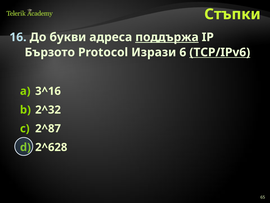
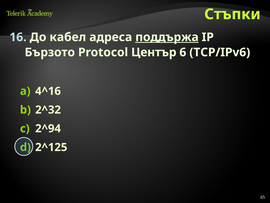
букви: букви -> кабел
Изрази: Изрази -> Център
TCP/IPv6 underline: present -> none
3^16: 3^16 -> 4^16
2^87: 2^87 -> 2^94
2^628: 2^628 -> 2^125
